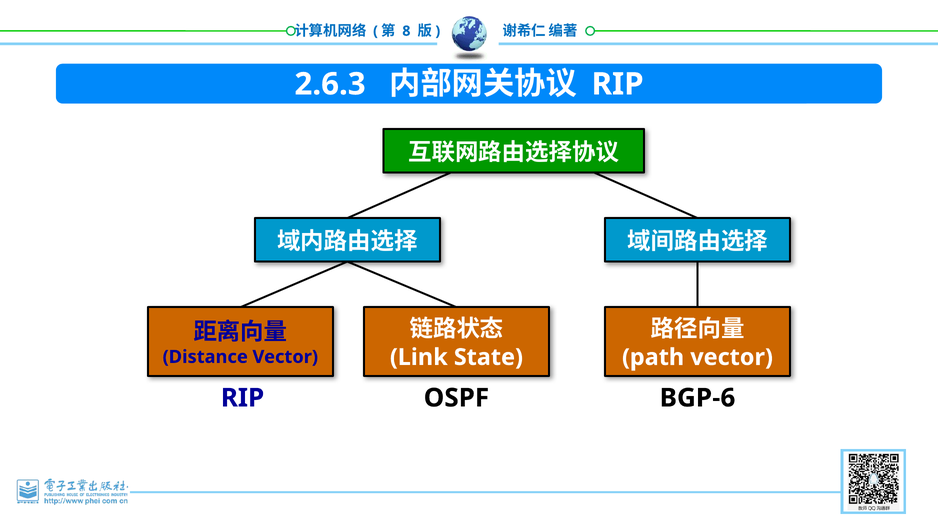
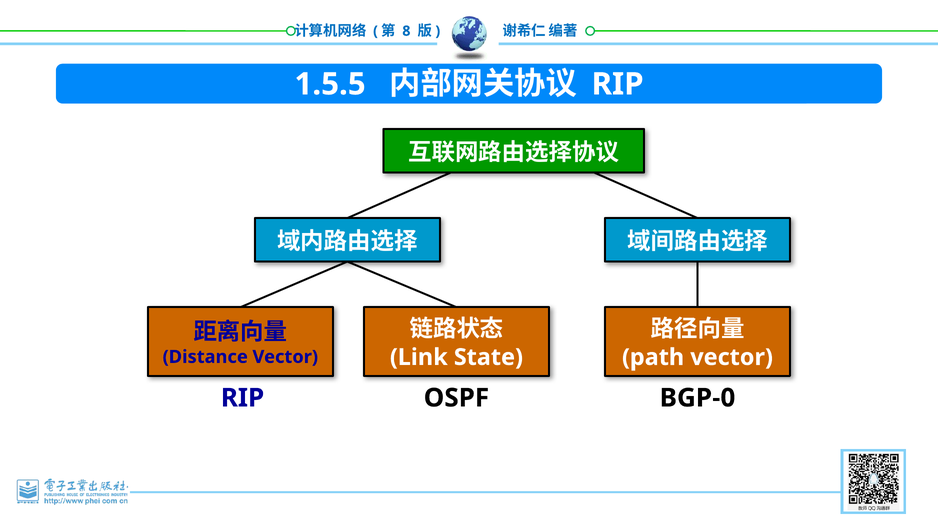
2.6.3: 2.6.3 -> 1.5.5
BGP-6: BGP-6 -> BGP-0
